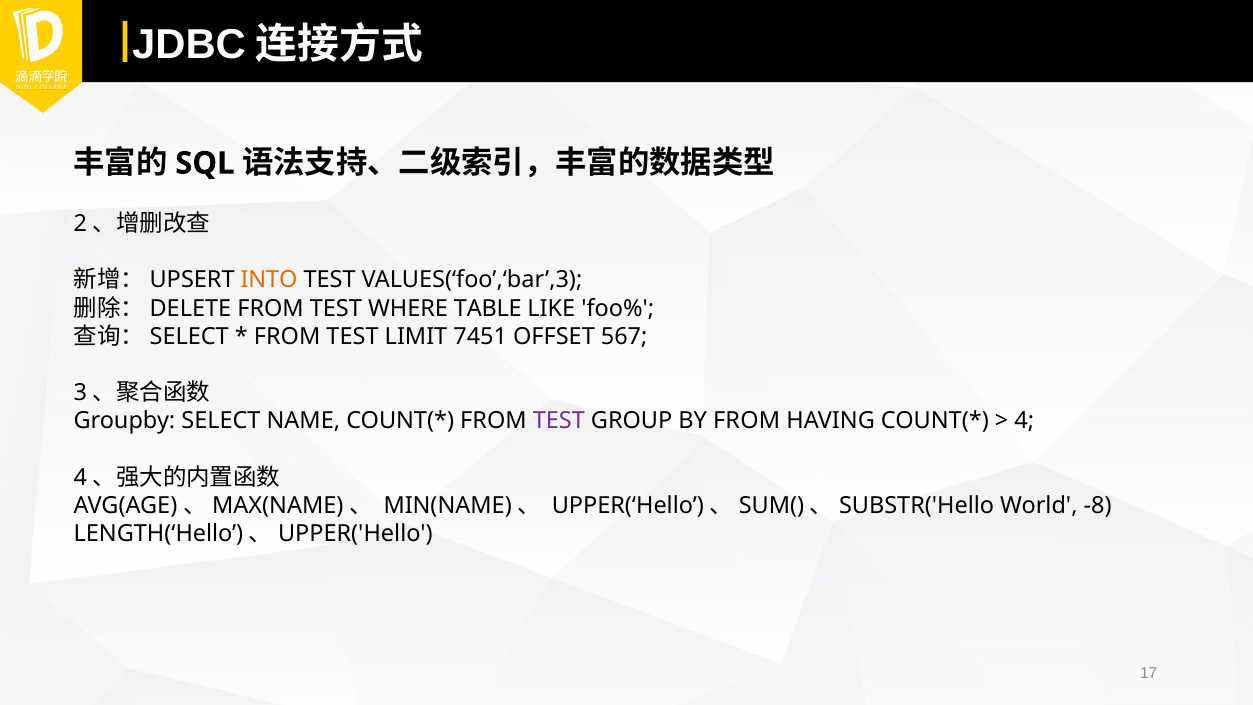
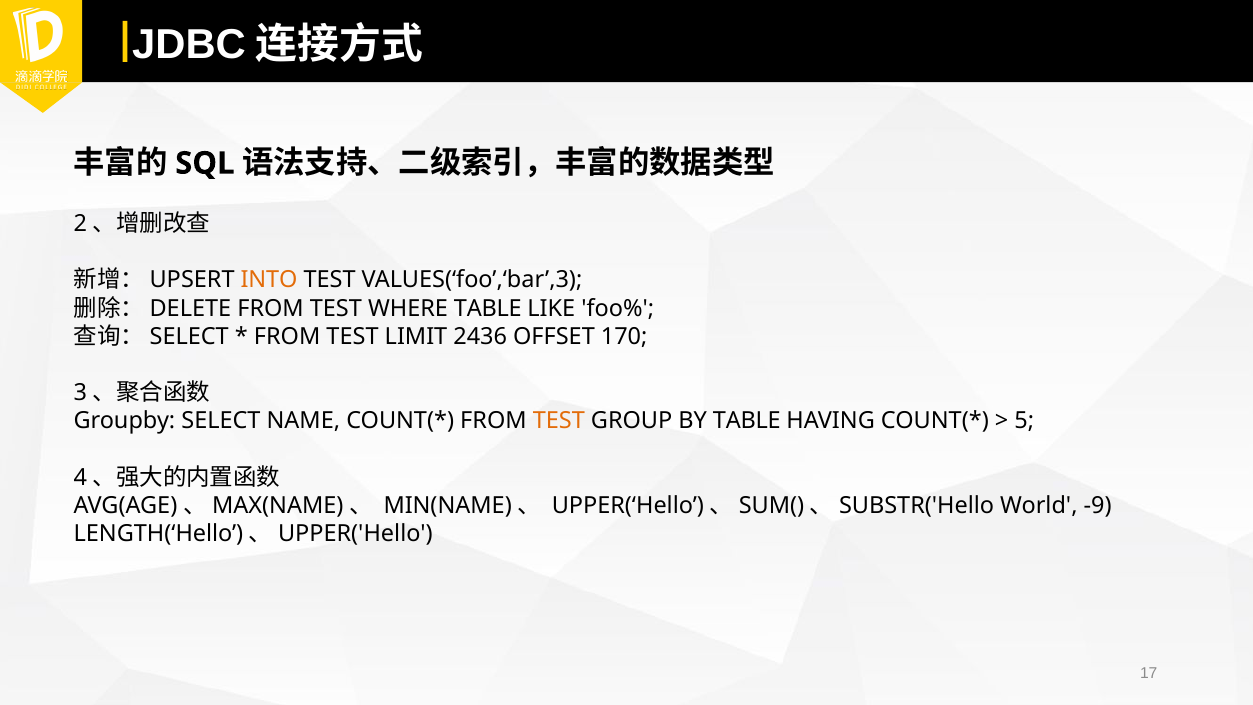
7451: 7451 -> 2436
567: 567 -> 170
TEST at (559, 421) colour: purple -> orange
BY FROM: FROM -> TABLE
4: 4 -> 5
-8: -8 -> -9
